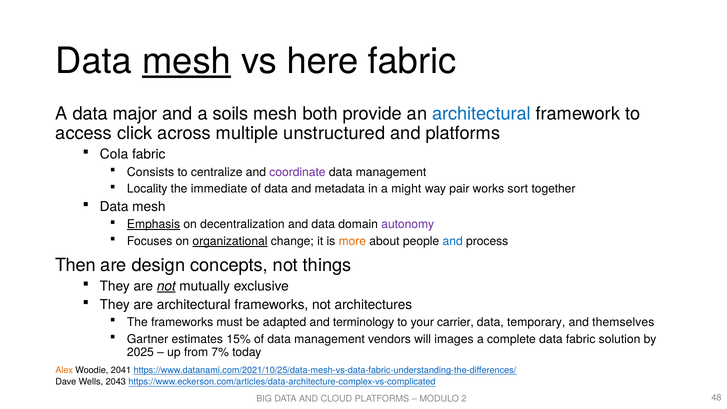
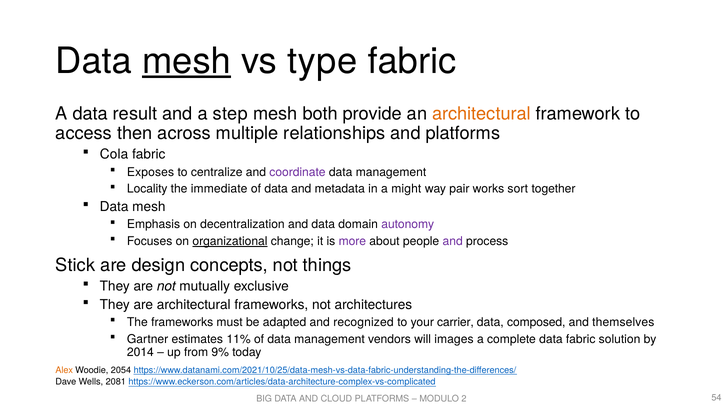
here: here -> type
major: major -> result
soils: soils -> step
architectural at (481, 114) colour: blue -> orange
click: click -> then
unstructured: unstructured -> relationships
Consists: Consists -> Exposes
Emphasis underline: present -> none
more colour: orange -> purple
and at (453, 241) colour: blue -> purple
Then: Then -> Stick
not at (166, 286) underline: present -> none
terminology: terminology -> recognized
temporary: temporary -> composed
15%: 15% -> 11%
2025: 2025 -> 2014
7%: 7% -> 9%
2041: 2041 -> 2054
2043: 2043 -> 2081
48: 48 -> 54
